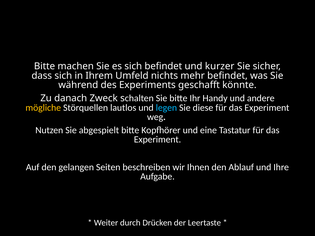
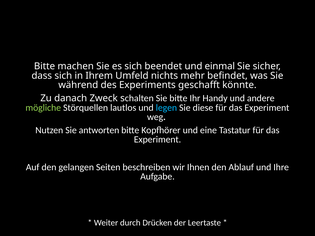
sich befindet: befindet -> beendet
kurzer: kurzer -> einmal
mögliche colour: yellow -> light green
abgespielt: abgespielt -> antworten
